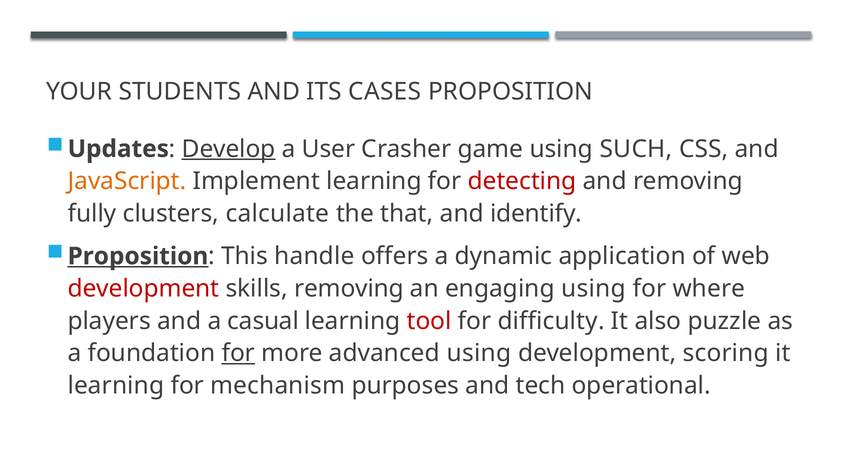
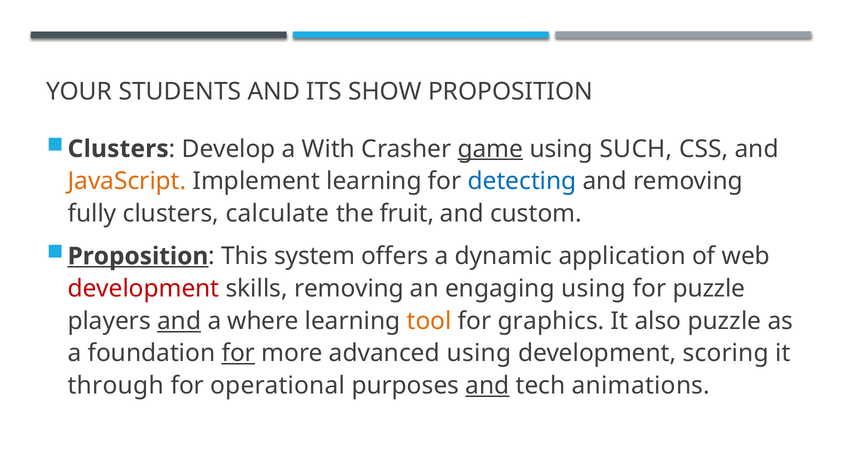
CASES: CASES -> SHOW
Updates at (118, 149): Updates -> Clusters
Develop underline: present -> none
User: User -> With
game underline: none -> present
detecting colour: red -> blue
that: that -> fruit
identify: identify -> custom
handle: handle -> system
for where: where -> puzzle
and at (179, 321) underline: none -> present
casual: casual -> where
tool colour: red -> orange
difficulty: difficulty -> graphics
learning at (116, 385): learning -> through
mechanism: mechanism -> operational
and at (487, 385) underline: none -> present
operational: operational -> animations
